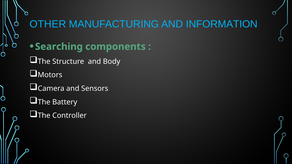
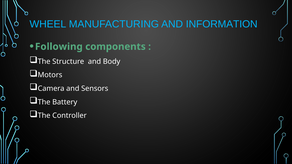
OTHER: OTHER -> WHEEL
Searching: Searching -> Following
